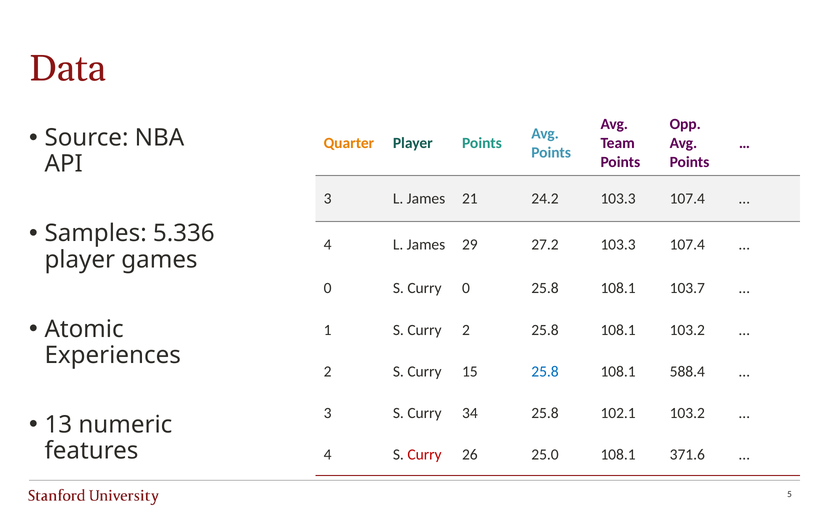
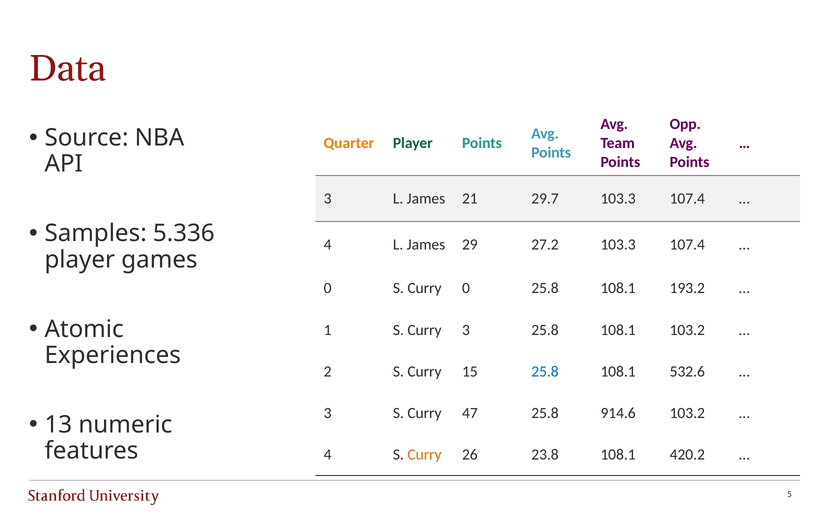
24.2: 24.2 -> 29.7
103.7: 103.7 -> 193.2
Curry 2: 2 -> 3
588.4: 588.4 -> 532.6
34: 34 -> 47
102.1: 102.1 -> 914.6
Curry at (425, 455) colour: red -> orange
25.0: 25.0 -> 23.8
371.6: 371.6 -> 420.2
